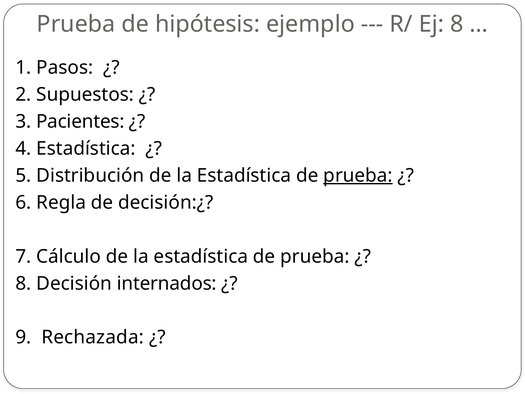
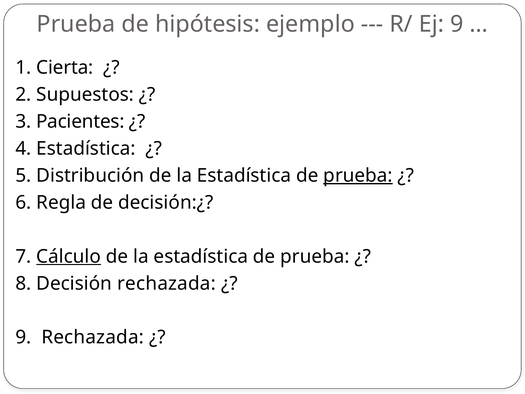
Ej 8: 8 -> 9
Pasos: Pasos -> Cierta
Cálculo underline: none -> present
Decisión internados: internados -> rechazada
